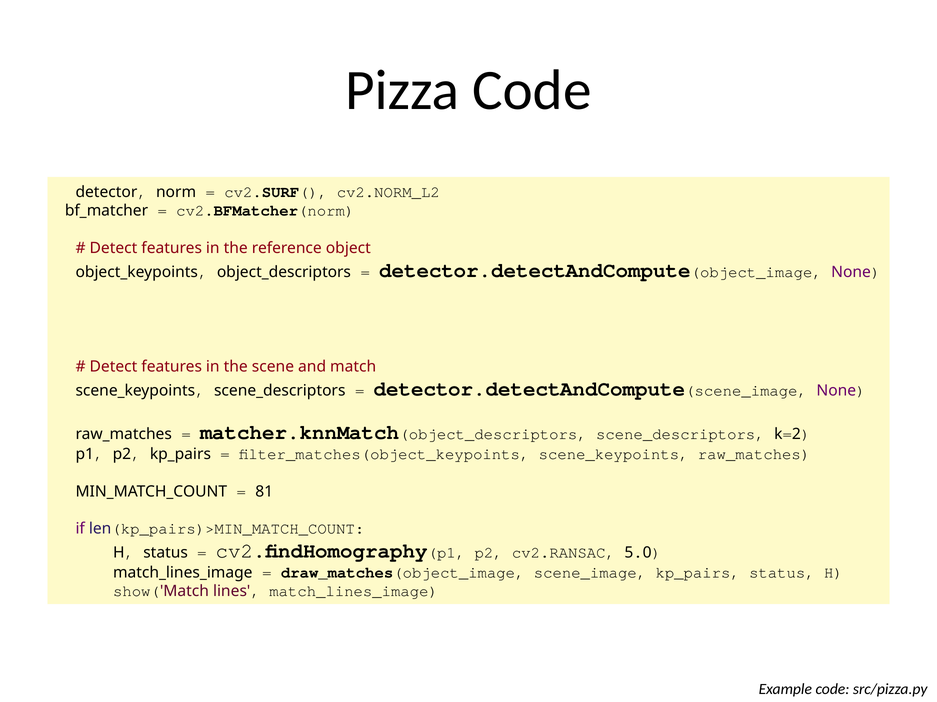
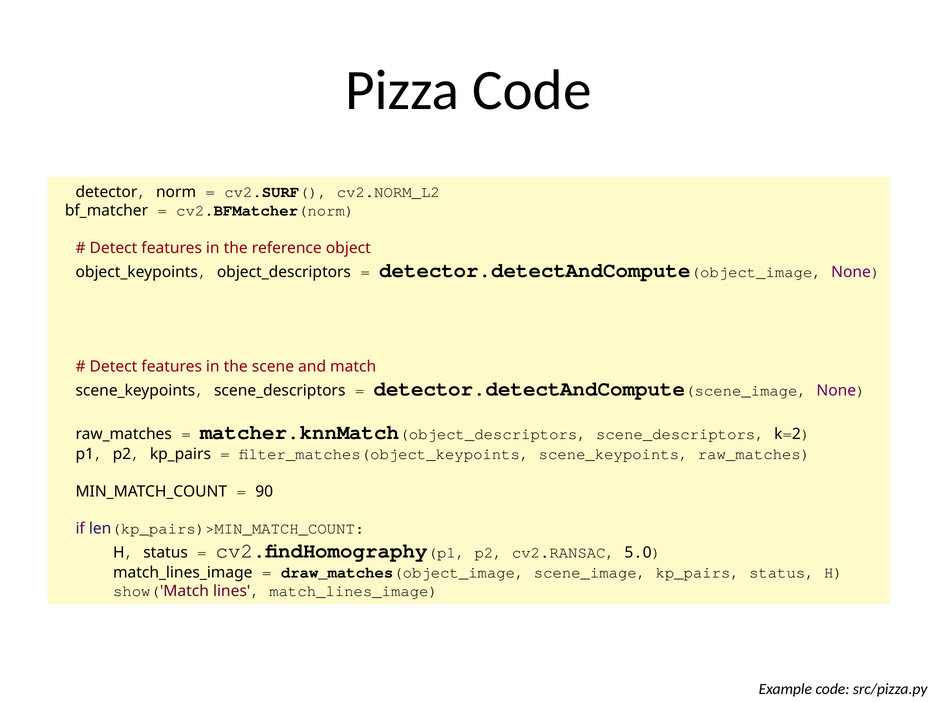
81: 81 -> 90
